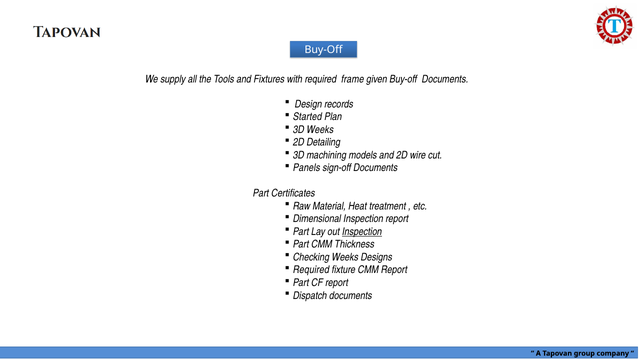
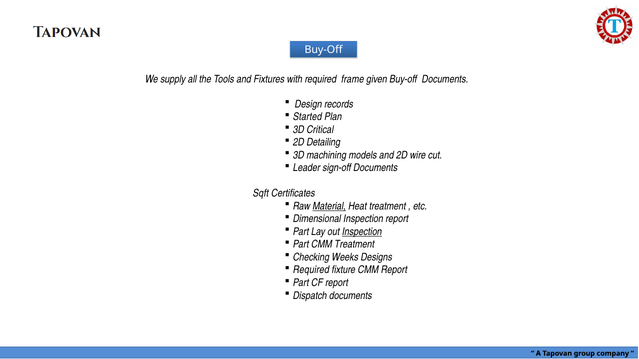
3D Weeks: Weeks -> Critical
Panels: Panels -> Leader
Part at (261, 194): Part -> Sqft
Material underline: none -> present
CMM Thickness: Thickness -> Treatment
